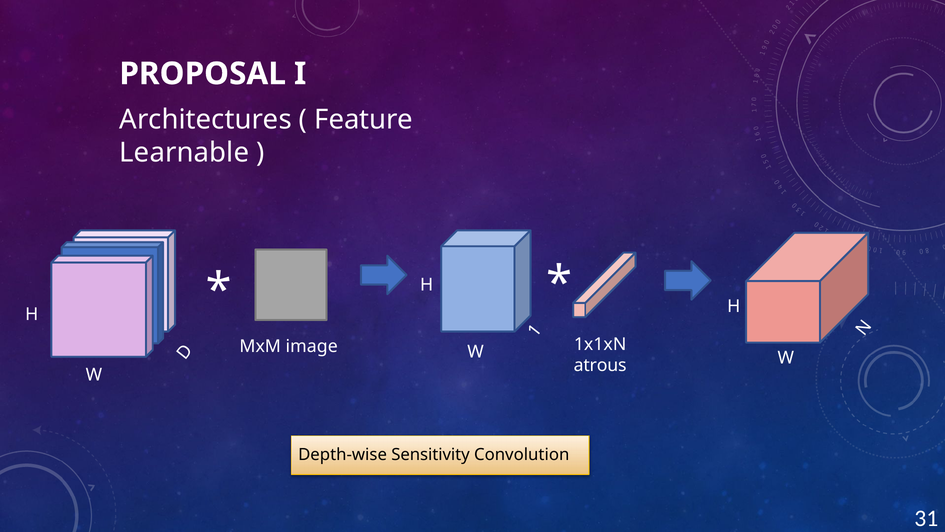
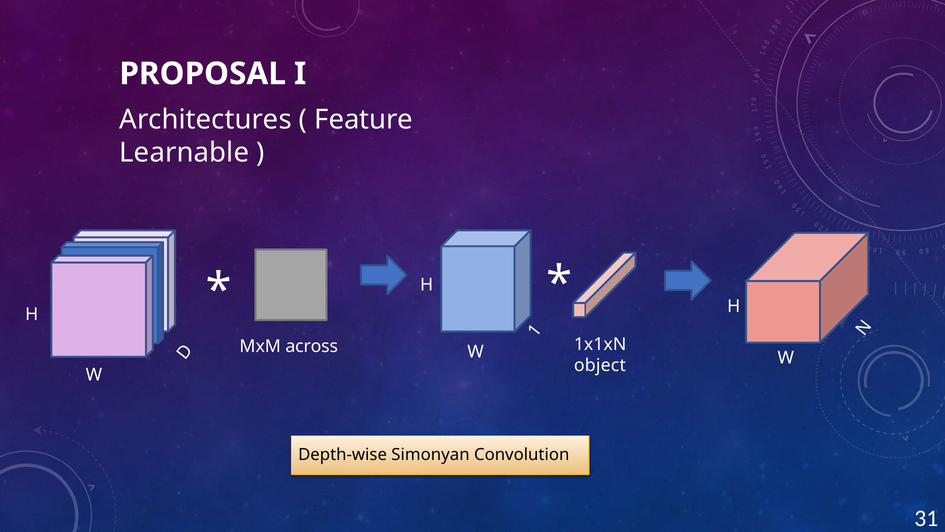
image: image -> across
atrous: atrous -> object
Sensitivity: Sensitivity -> Simonyan
